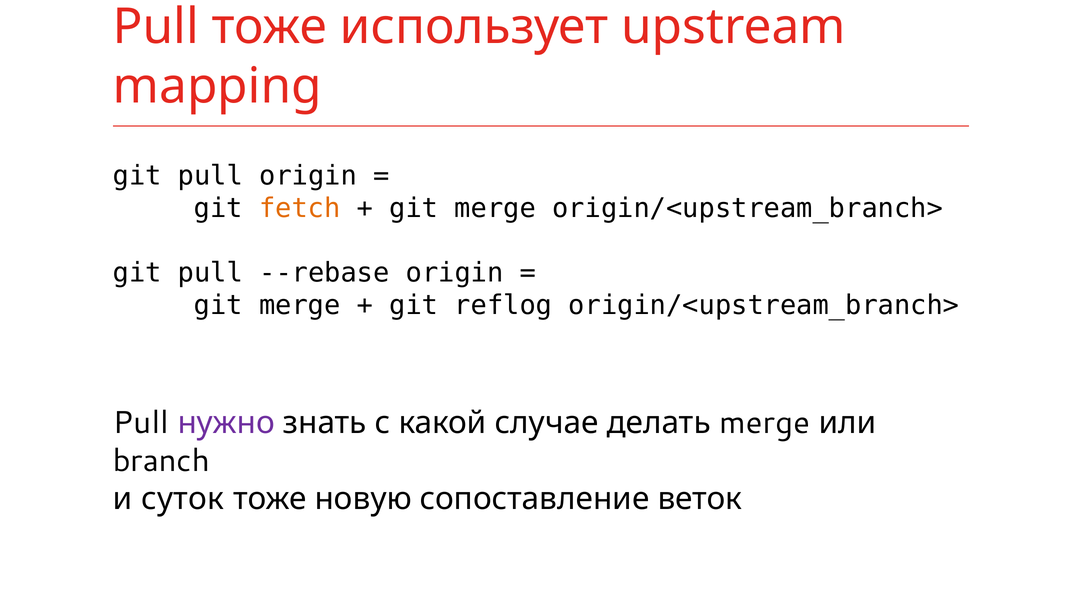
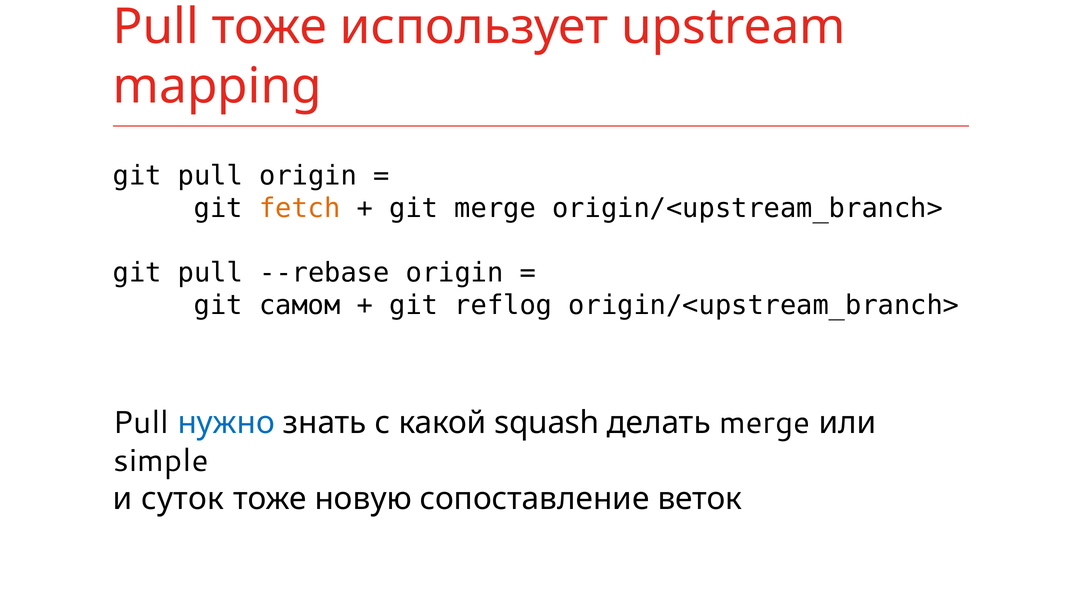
merge at (300, 305): merge -> самом
нужно colour: purple -> blue
случае: случае -> squash
branch: branch -> simple
